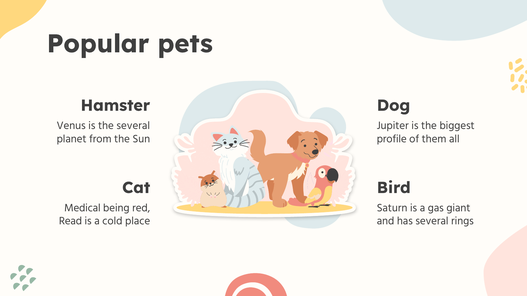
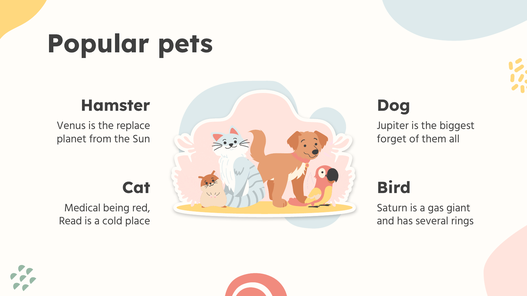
the several: several -> replace
profile: profile -> forget
